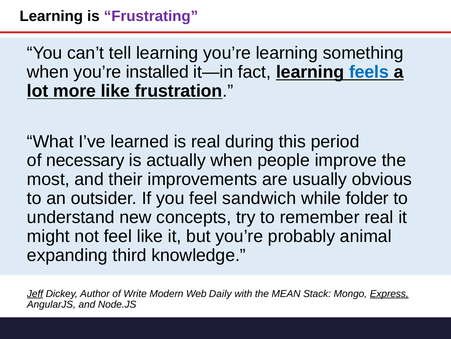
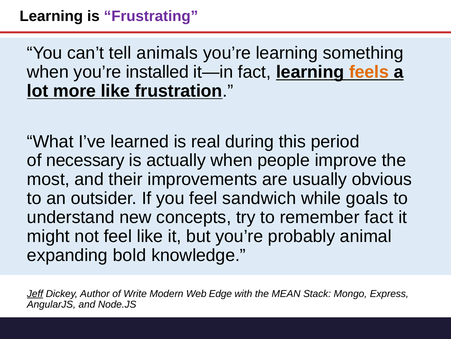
tell learning: learning -> animals
feels colour: blue -> orange
folder: folder -> goals
remember real: real -> fact
third: third -> bold
Daily: Daily -> Edge
Express underline: present -> none
